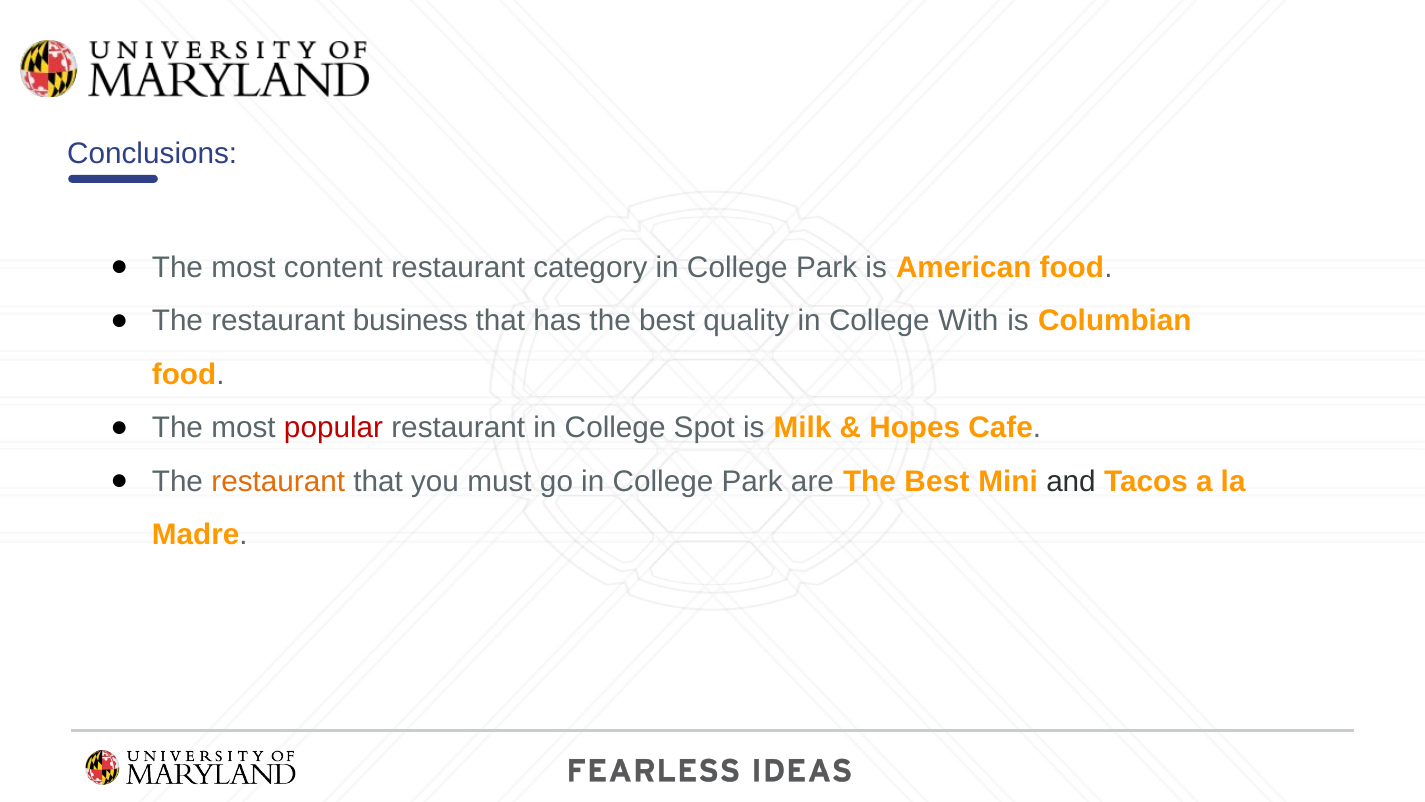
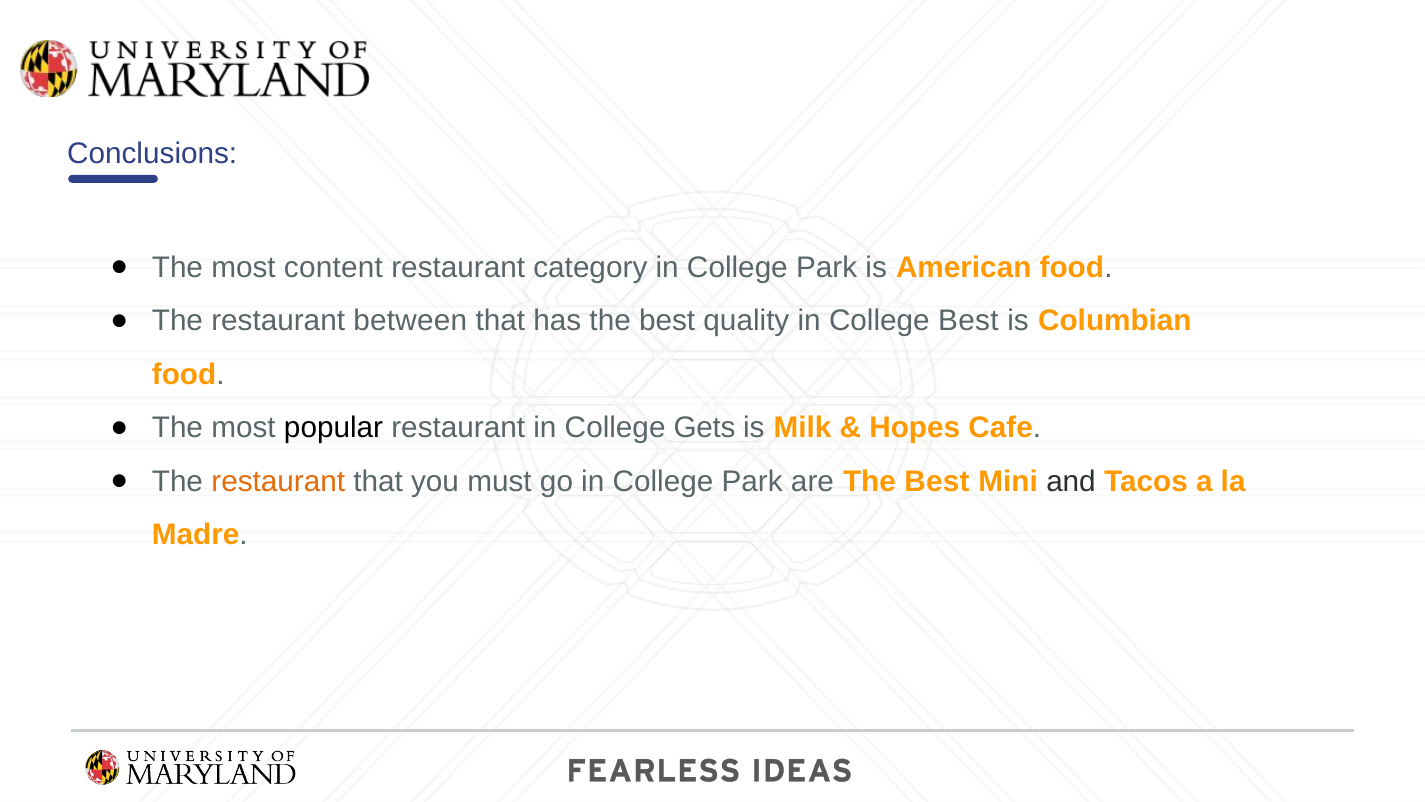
business: business -> between
College With: With -> Best
popular colour: red -> black
Spot: Spot -> Gets
